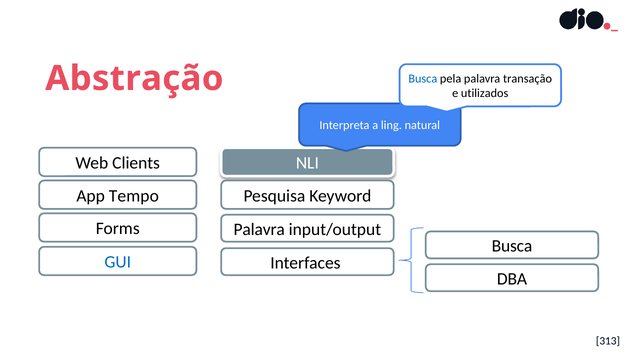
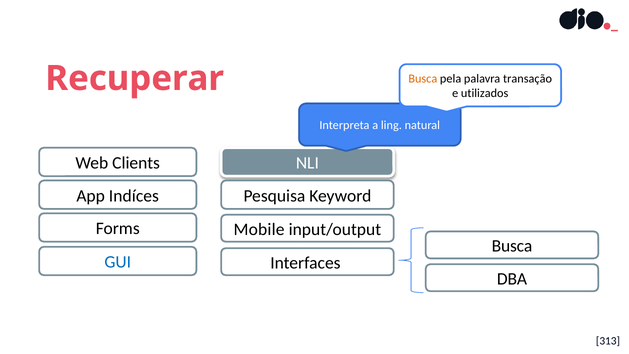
Abstração: Abstração -> Recuperar
Busca at (423, 79) colour: blue -> orange
Tempo: Tempo -> Indíces
Palavra at (259, 229): Palavra -> Mobile
